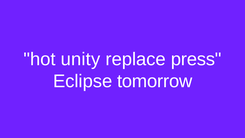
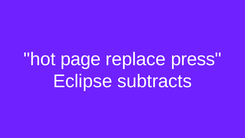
unity: unity -> page
tomorrow: tomorrow -> subtracts
